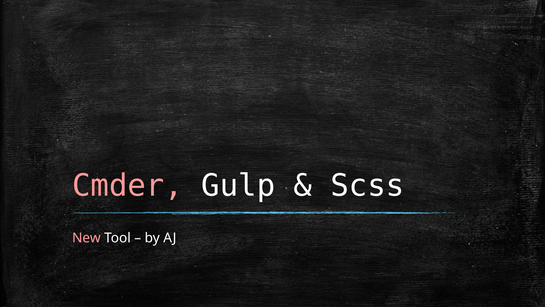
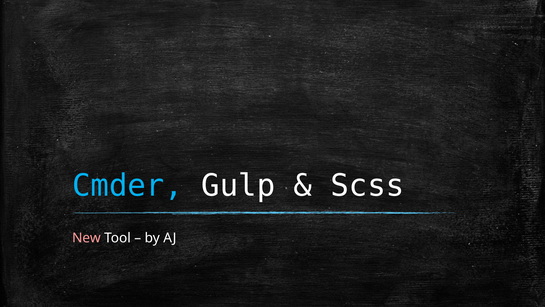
Cmder colour: pink -> light blue
